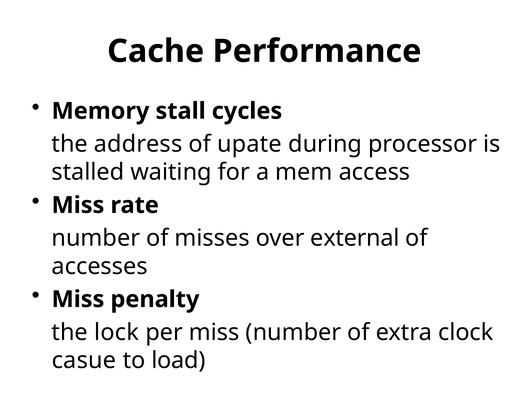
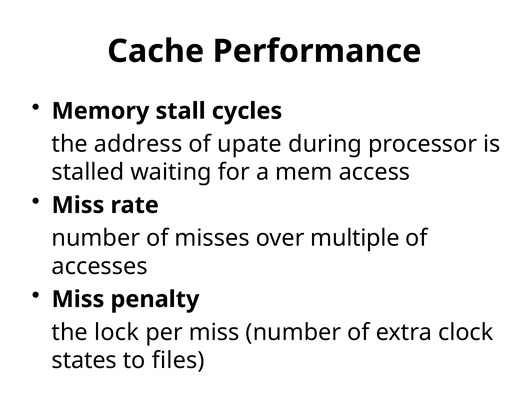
external: external -> multiple
casue: casue -> states
load: load -> files
